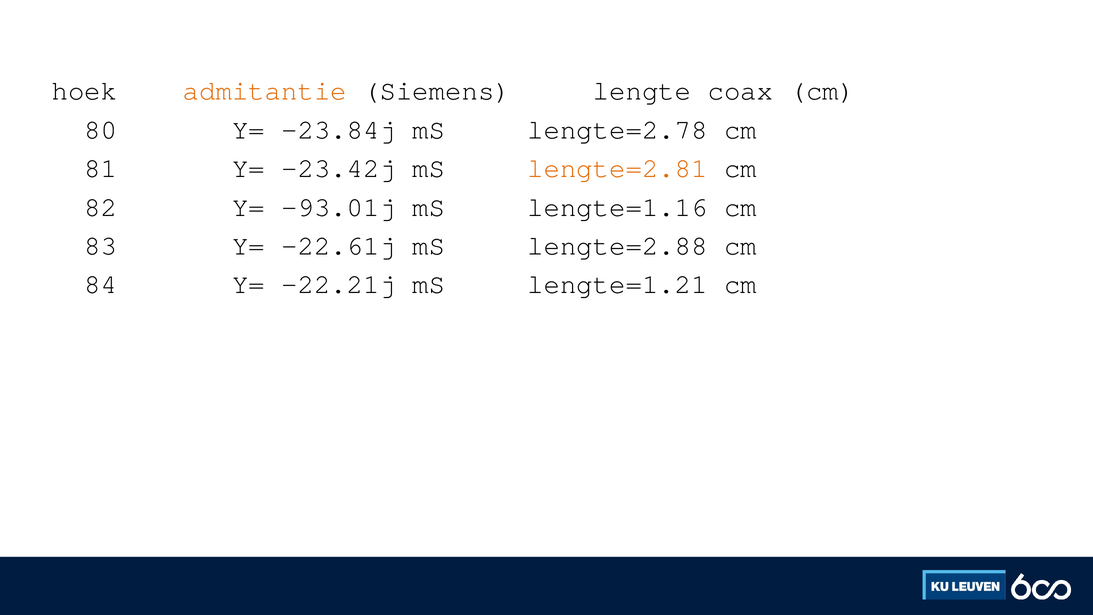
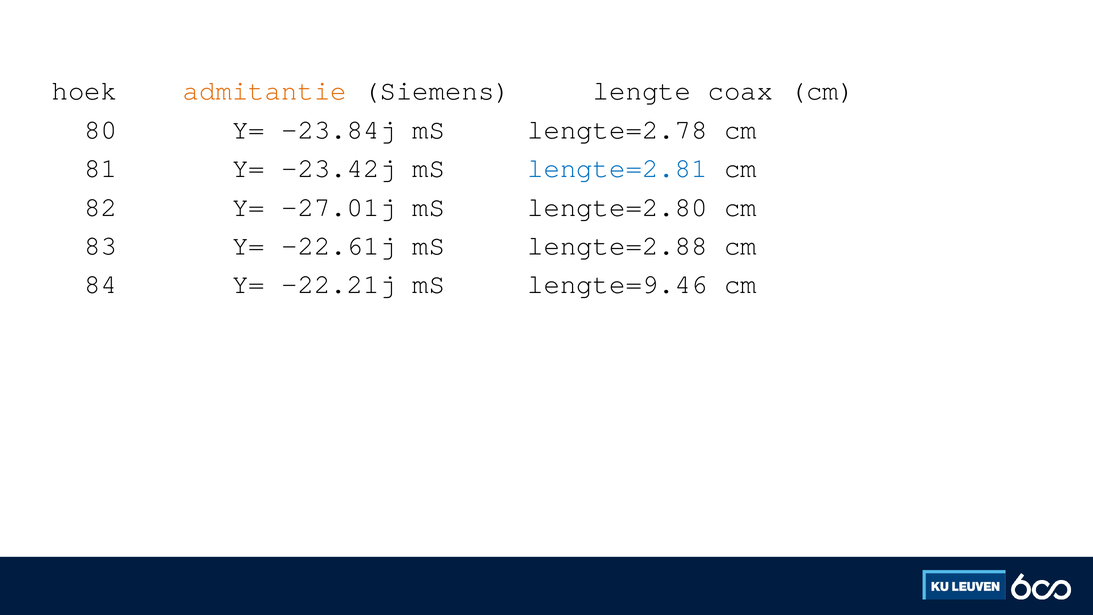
lengte=2.81 colour: orange -> blue
-93.01j: -93.01j -> -27.01j
lengte=1.16: lengte=1.16 -> lengte=2.80
lengte=1.21: lengte=1.21 -> lengte=9.46
